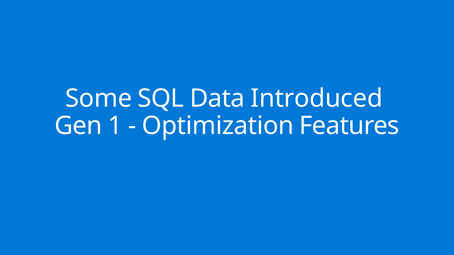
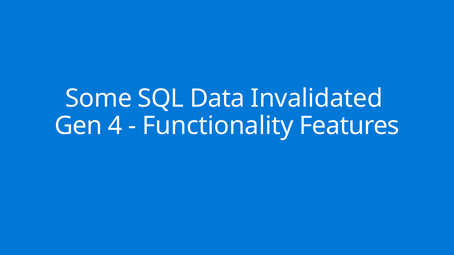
Introduced: Introduced -> Invalidated
1: 1 -> 4
Optimization: Optimization -> Functionality
